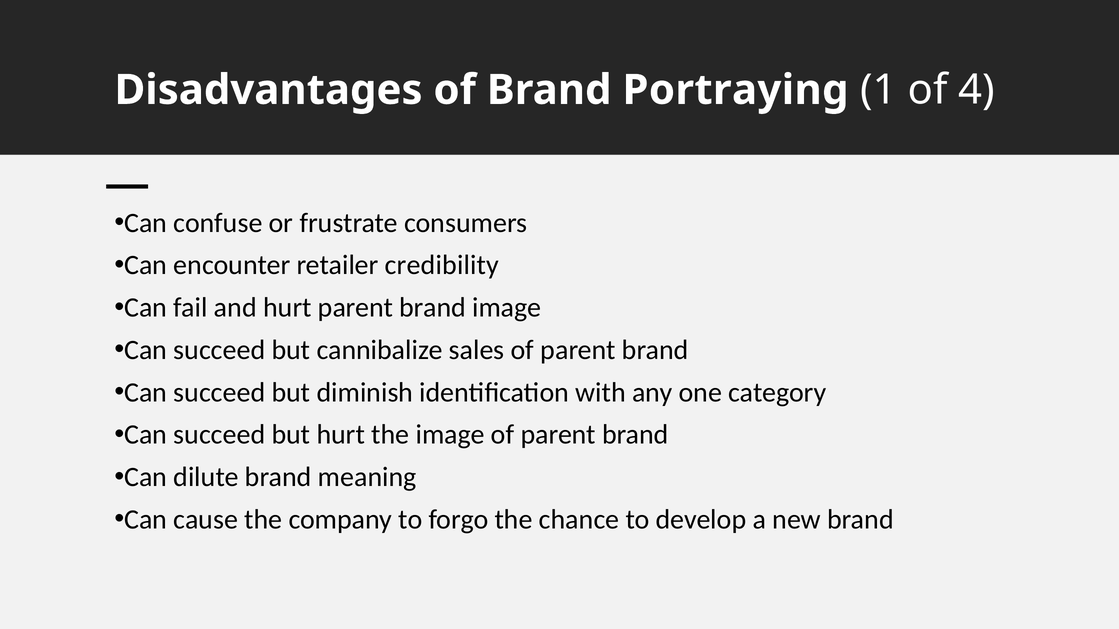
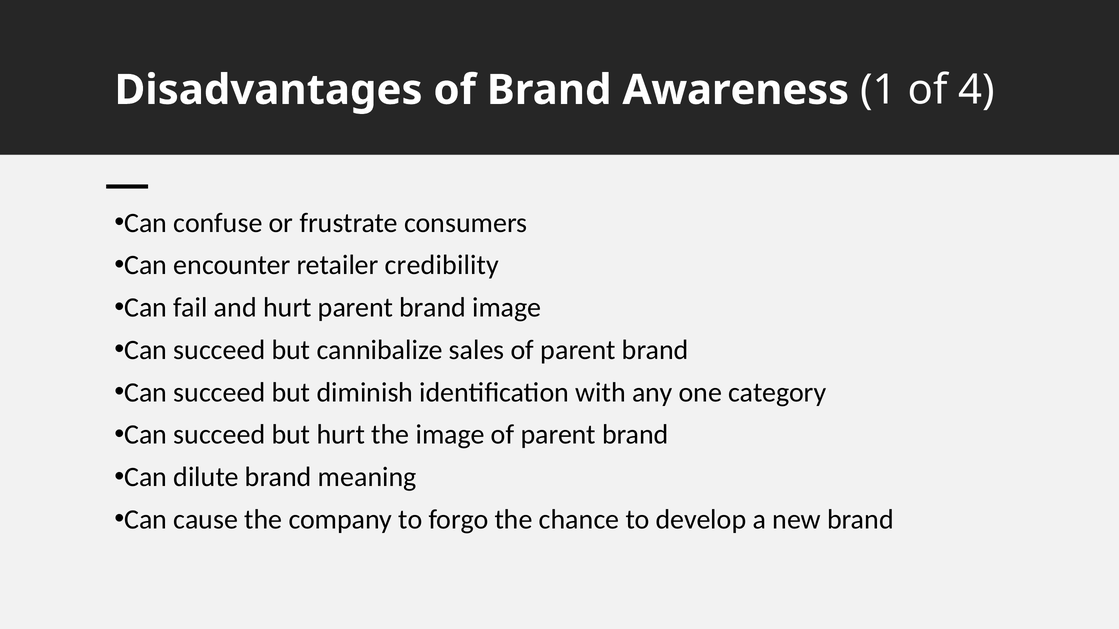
Portraying: Portraying -> Awareness
